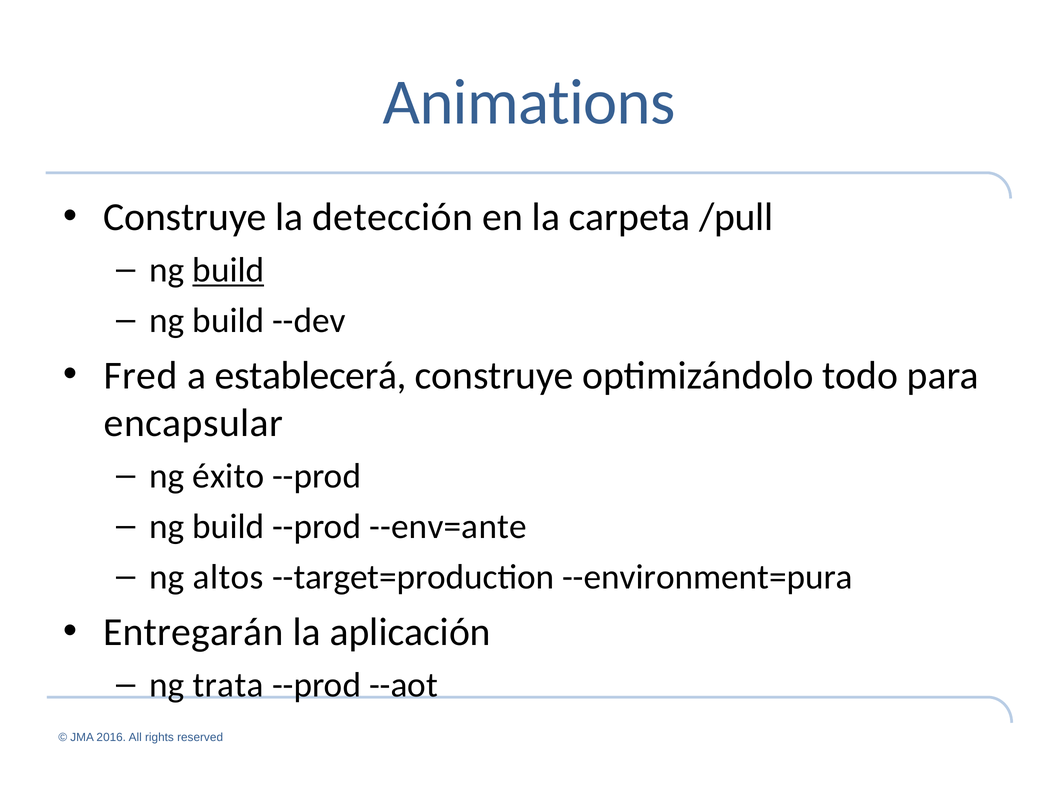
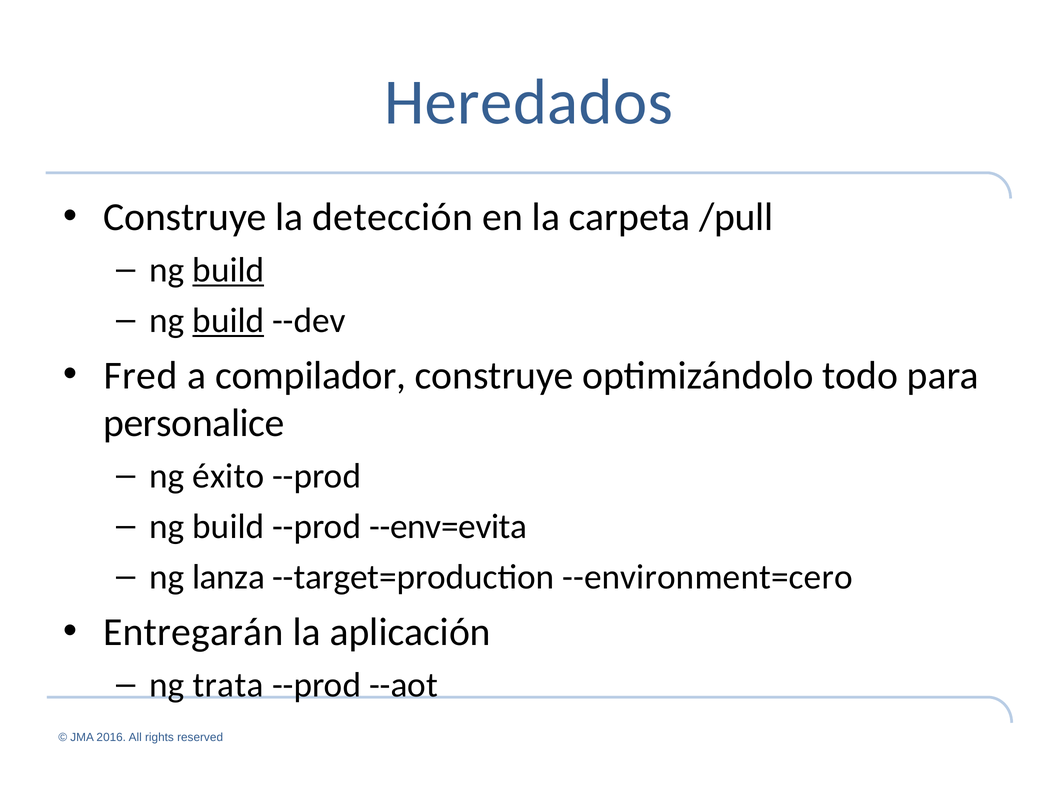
Animations: Animations -> Heredados
build at (228, 321) underline: none -> present
establecerá: establecerá -> compilador
encapsular: encapsular -> personalice
--env=ante: --env=ante -> --env=evita
altos: altos -> lanza
--environment=pura: --environment=pura -> --environment=cero
